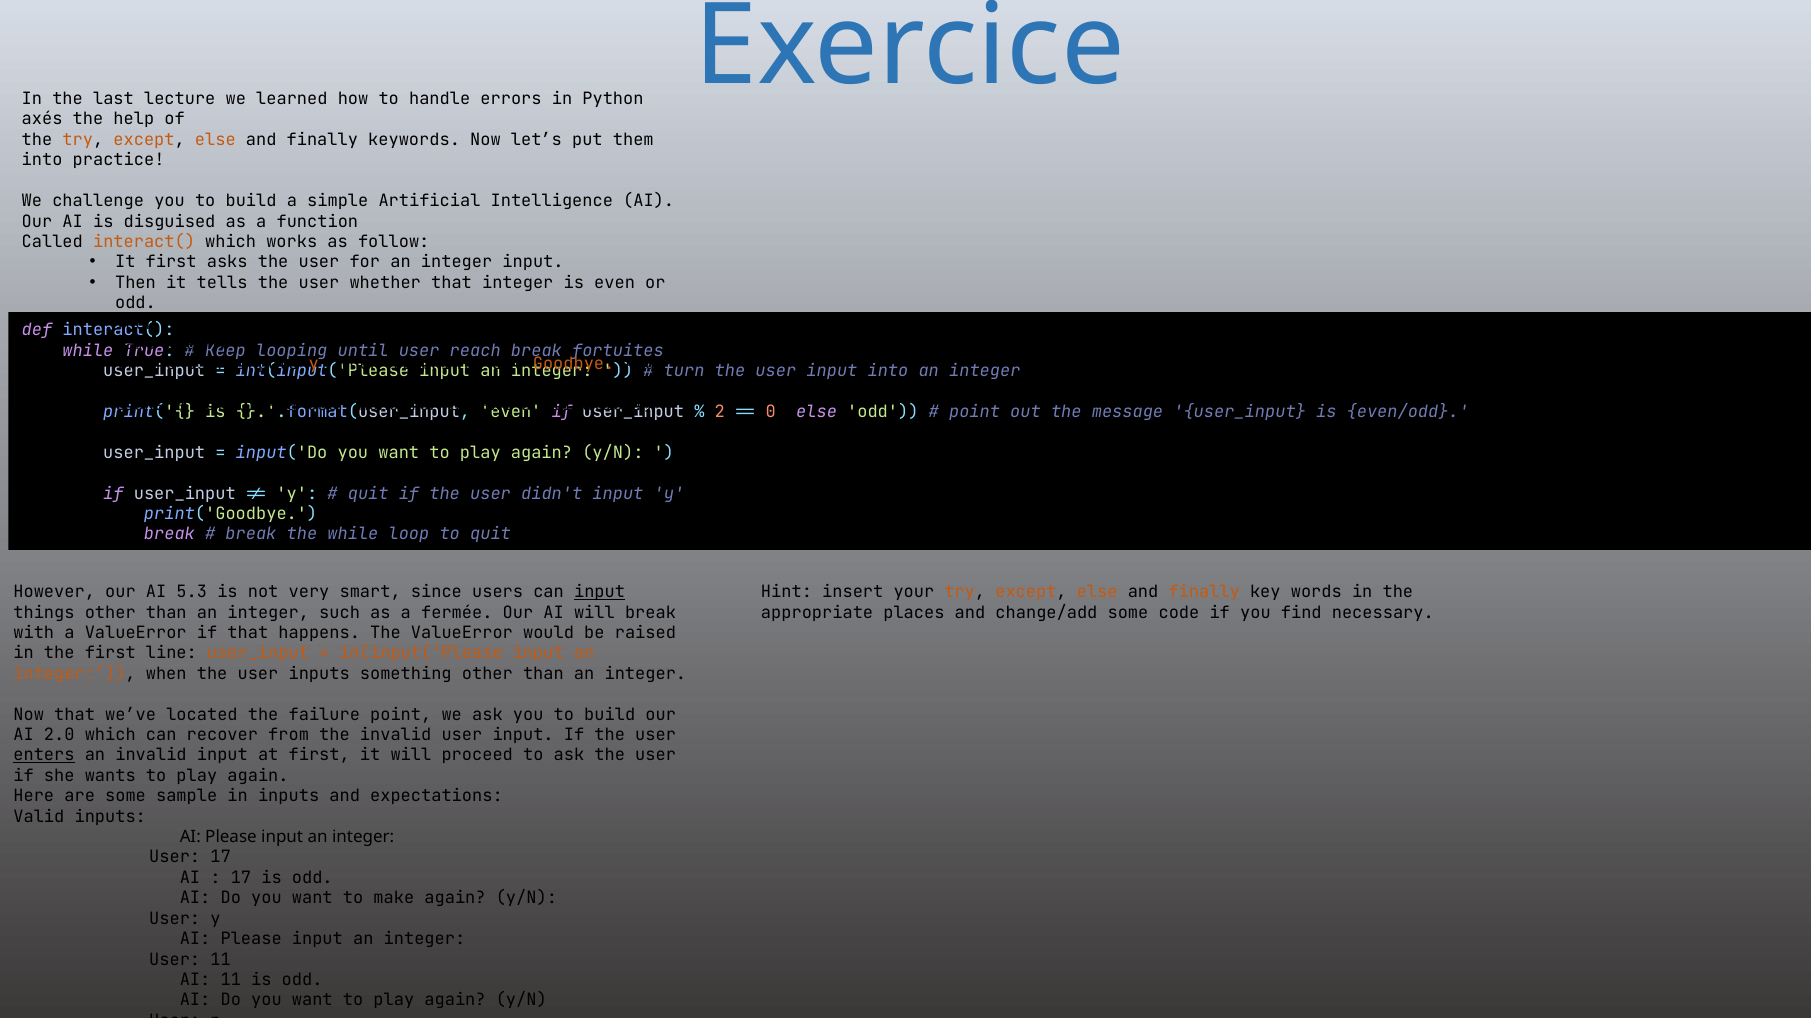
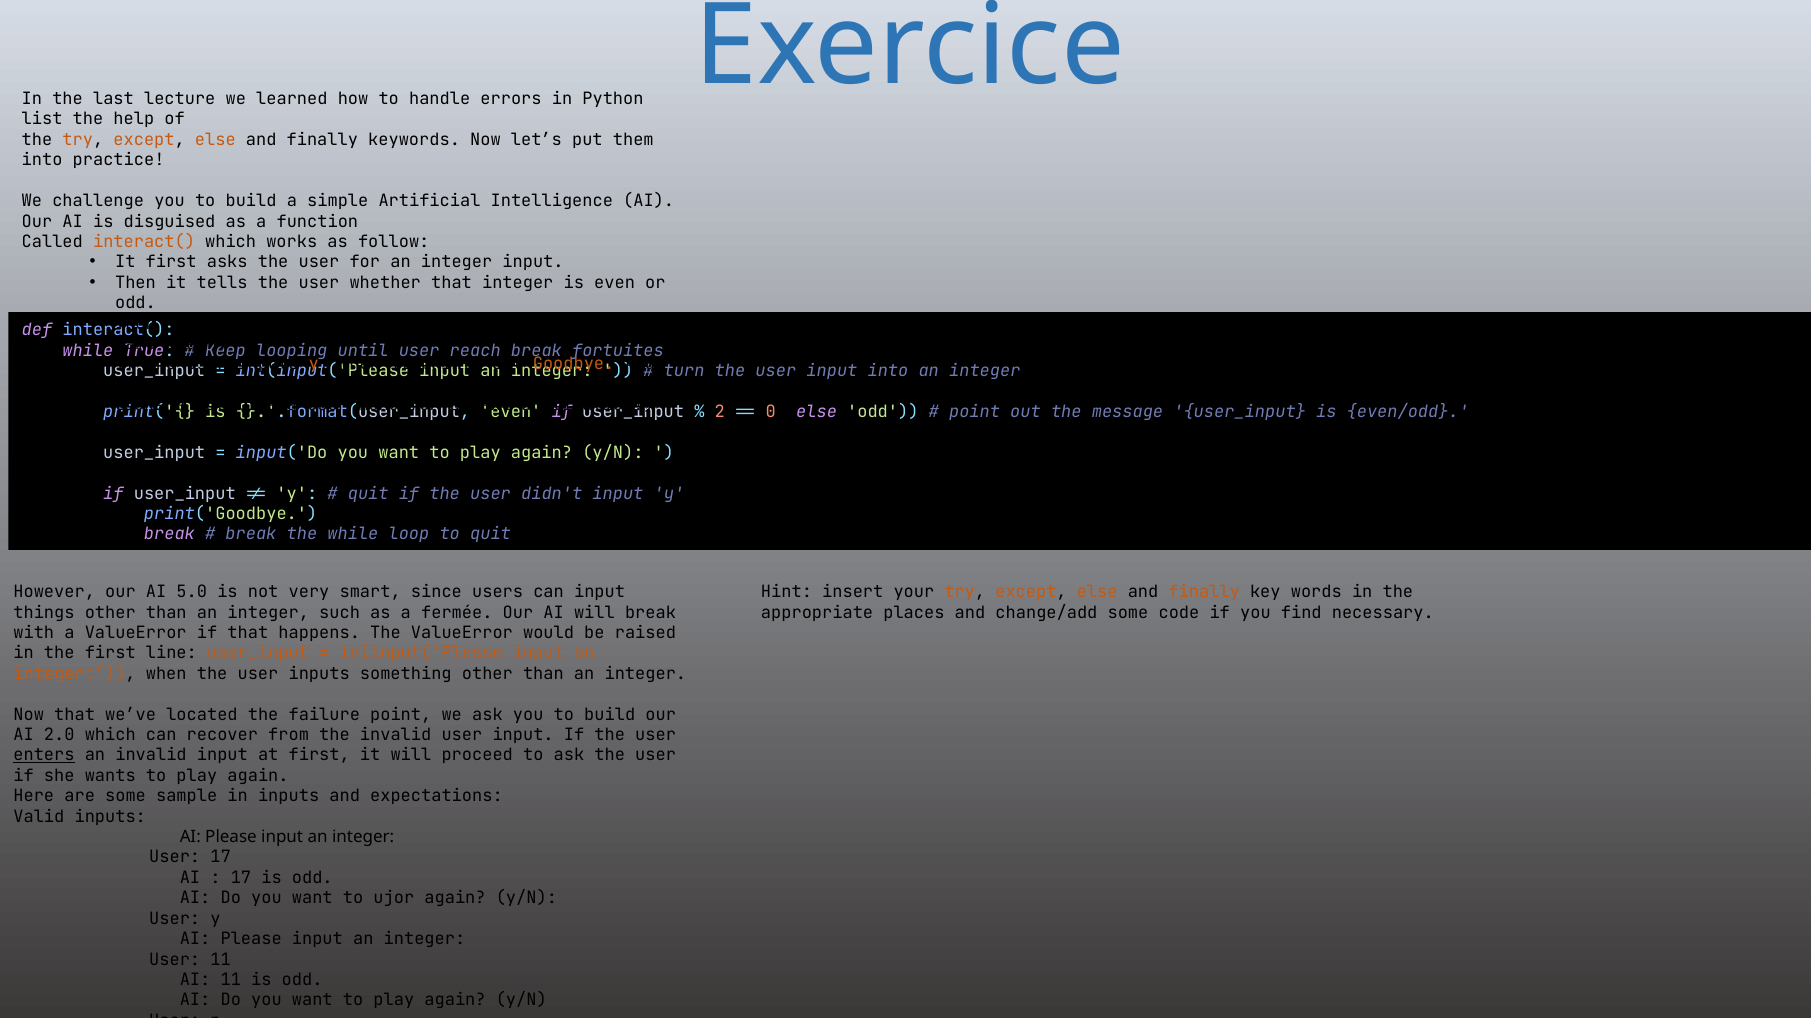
axés: axés -> list
5.3: 5.3 -> 5.0
input at (600, 592) underline: present -> none
make: make -> ujor
